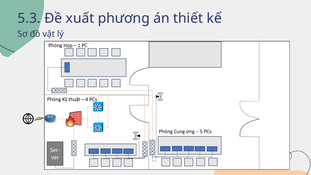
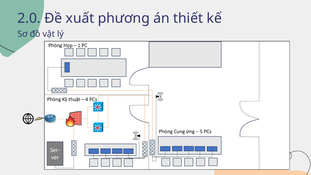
5.3: 5.3 -> 2.0
